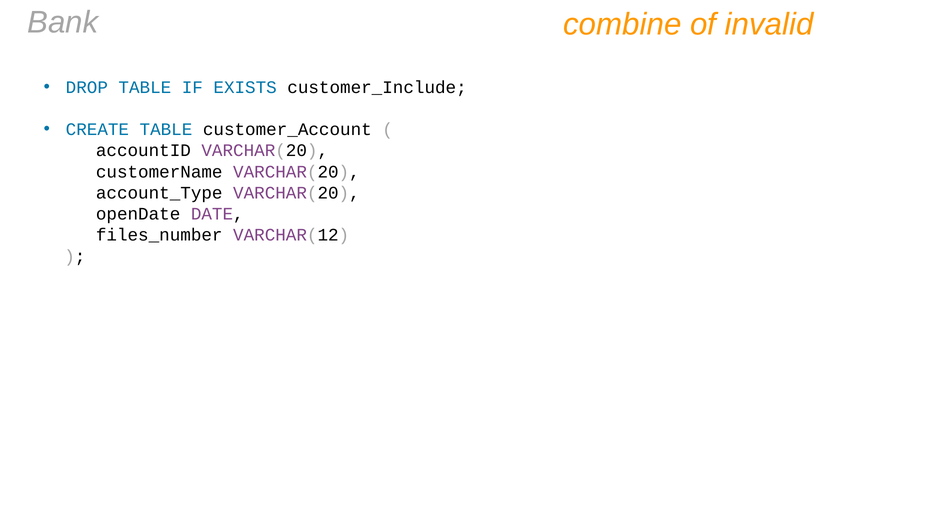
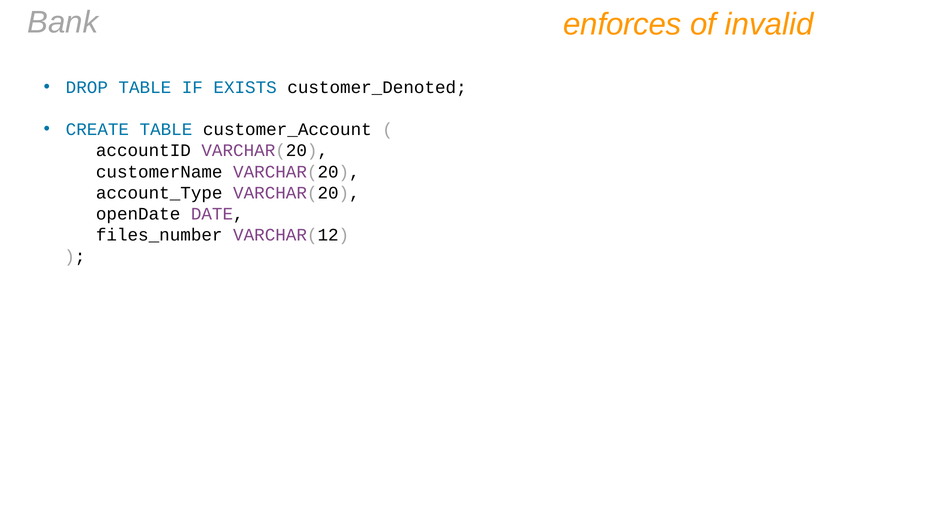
combine: combine -> enforces
customer_Include: customer_Include -> customer_Denoted
